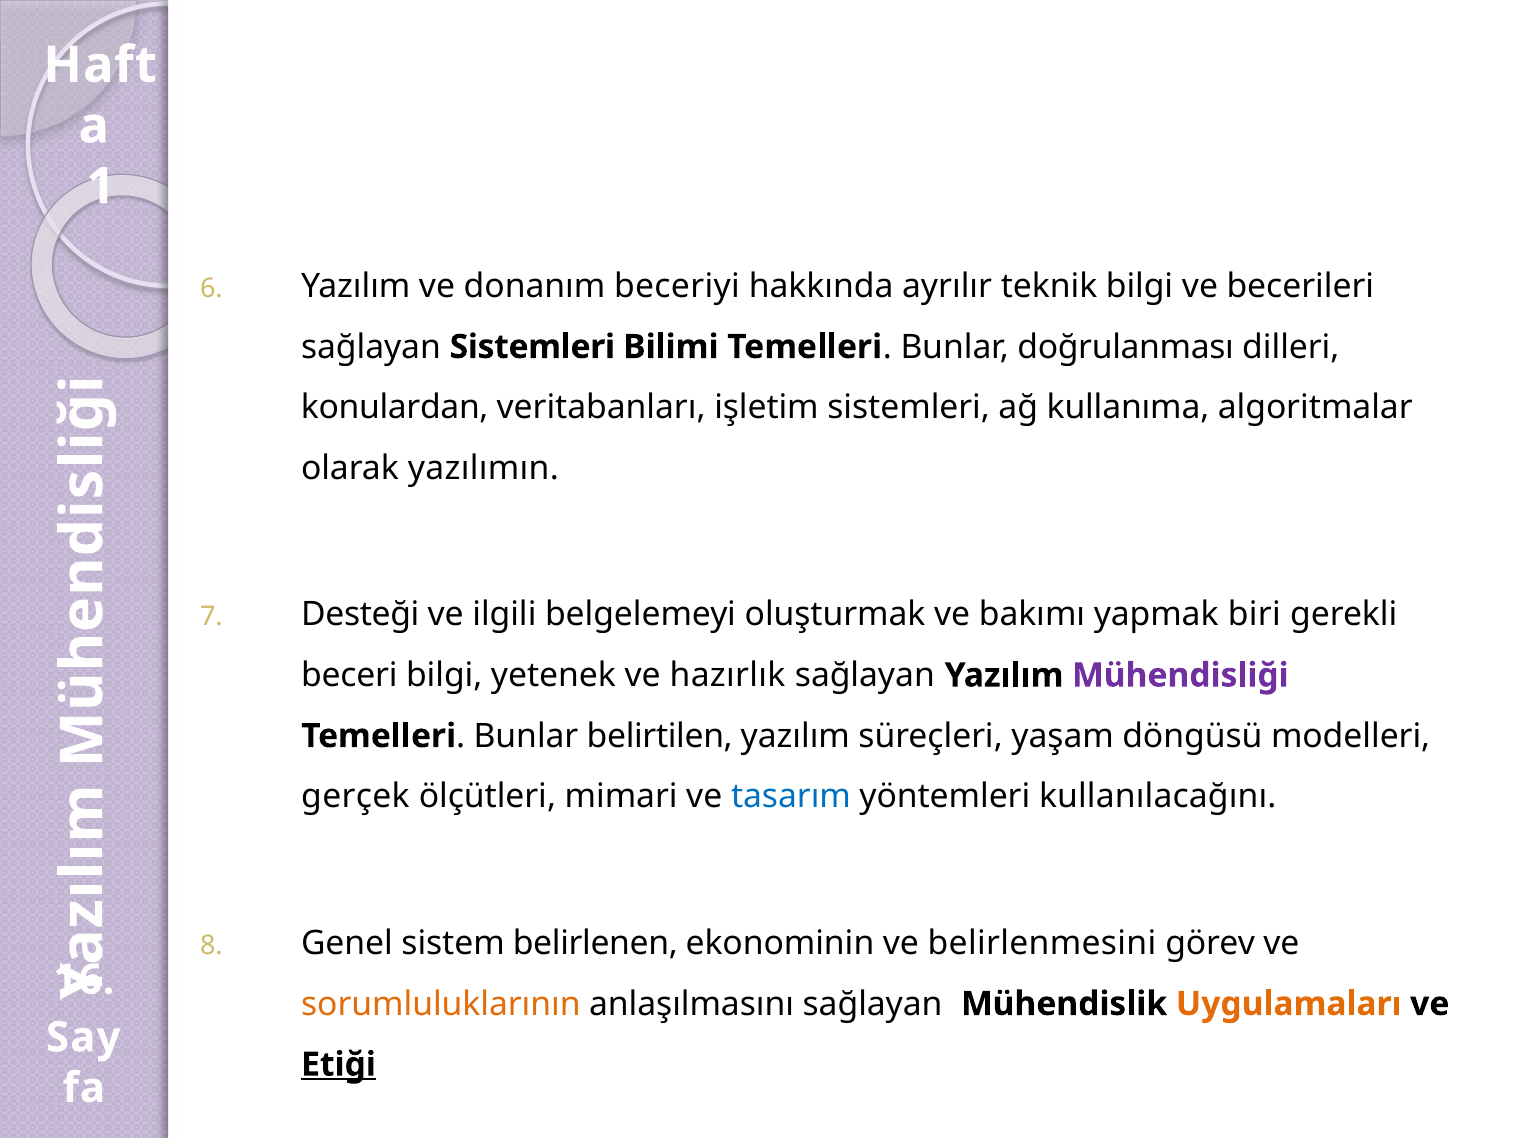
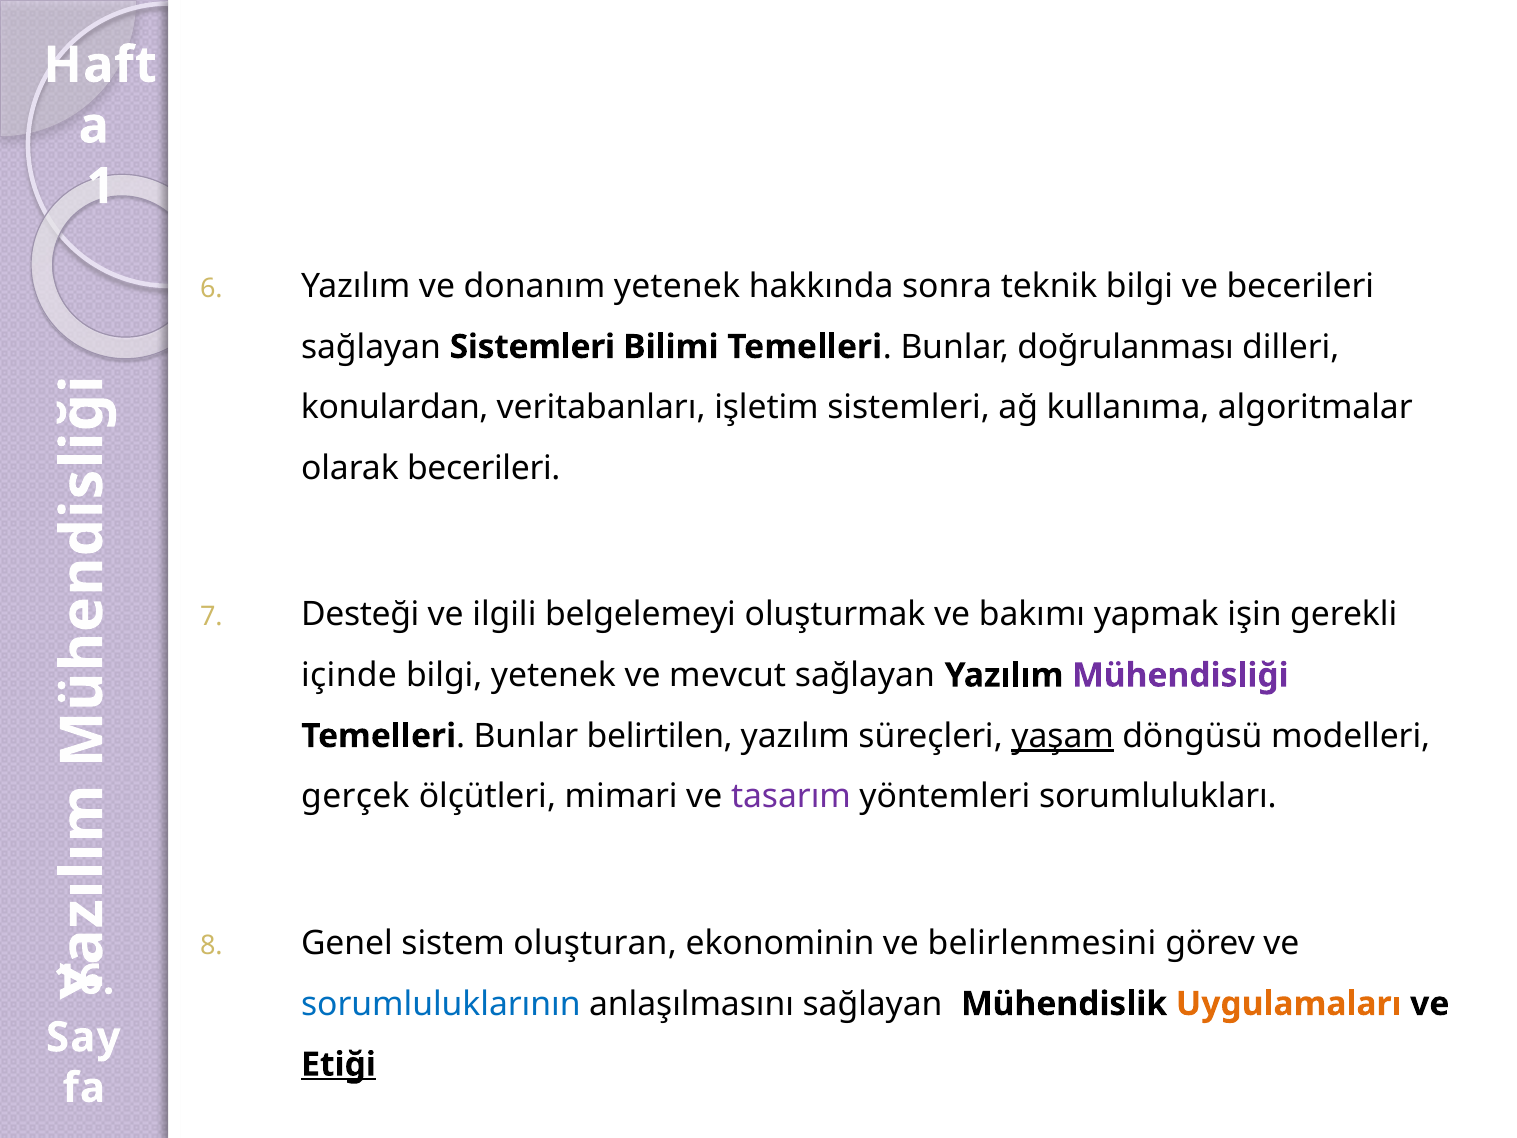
donanım beceriyi: beceriyi -> yetenek
ayrılır: ayrılır -> sonra
olarak yazılımın: yazılımın -> becerileri
biri: biri -> işin
beceri: beceri -> içinde
hazırlık: hazırlık -> mevcut
yaşam underline: none -> present
tasarım colour: blue -> purple
kullanılacağını: kullanılacağını -> sorumlulukları
belirlenen: belirlenen -> oluşturan
sorumluluklarının colour: orange -> blue
